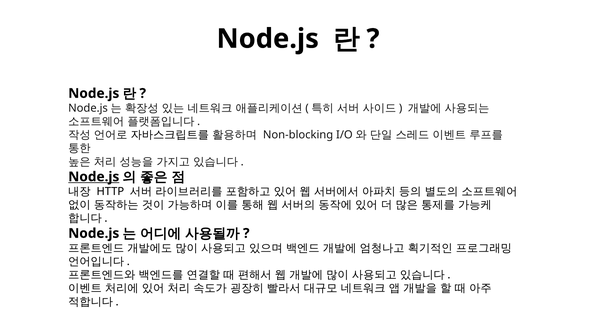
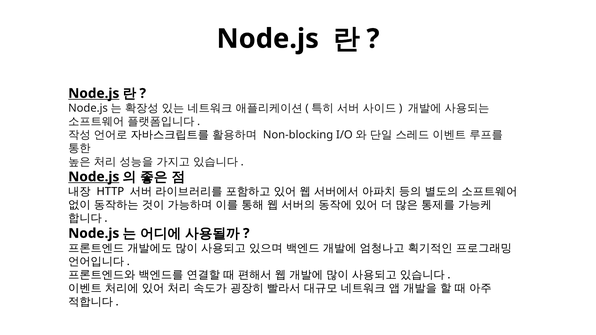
Node.js at (94, 93) underline: none -> present
